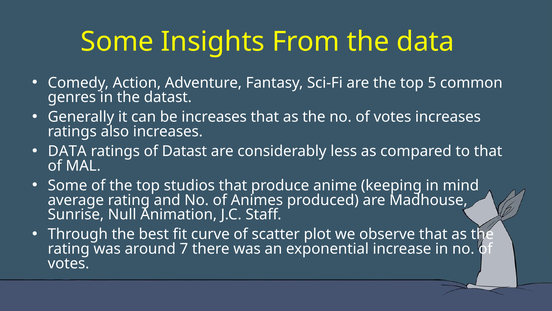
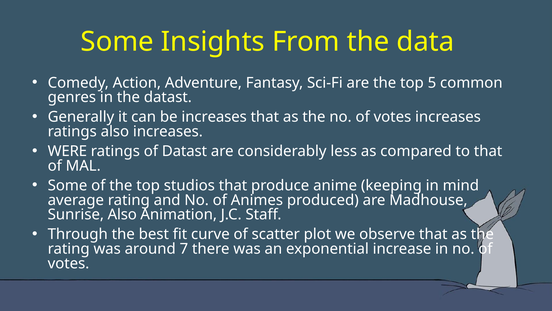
DATA at (67, 151): DATA -> WERE
Sunrise Null: Null -> Also
